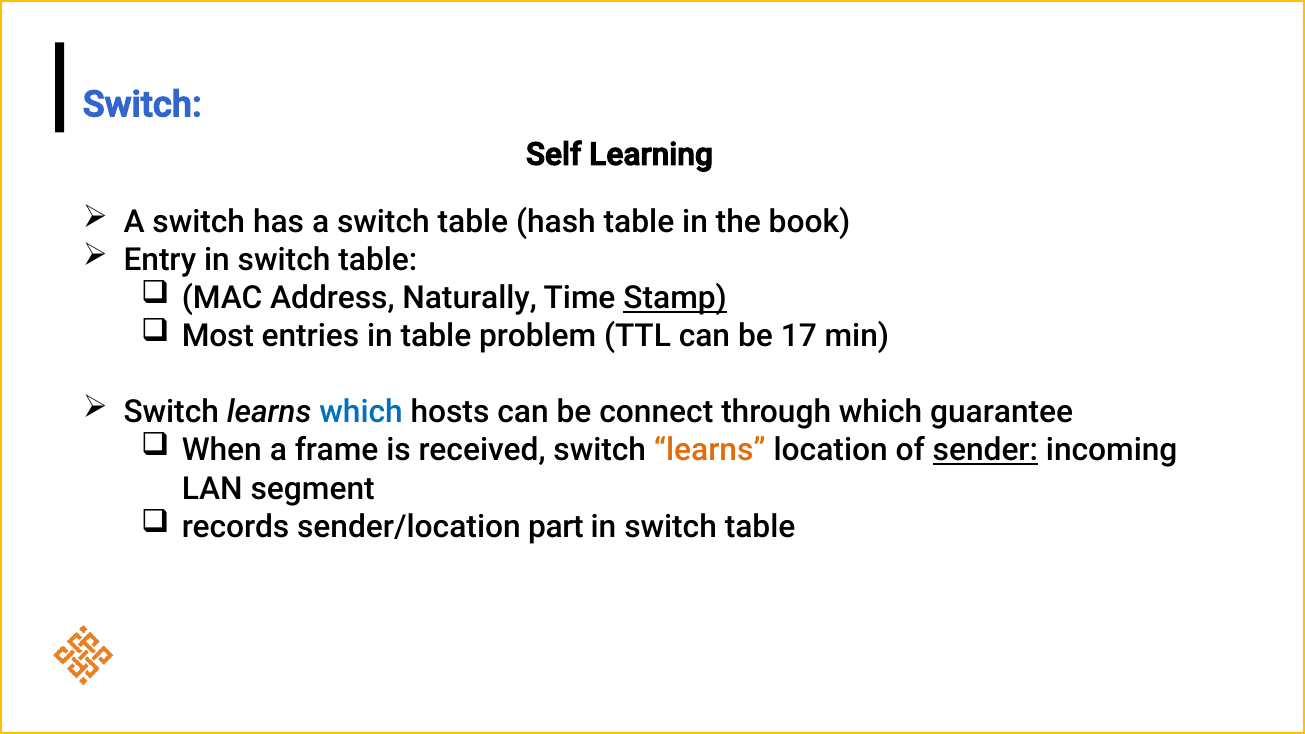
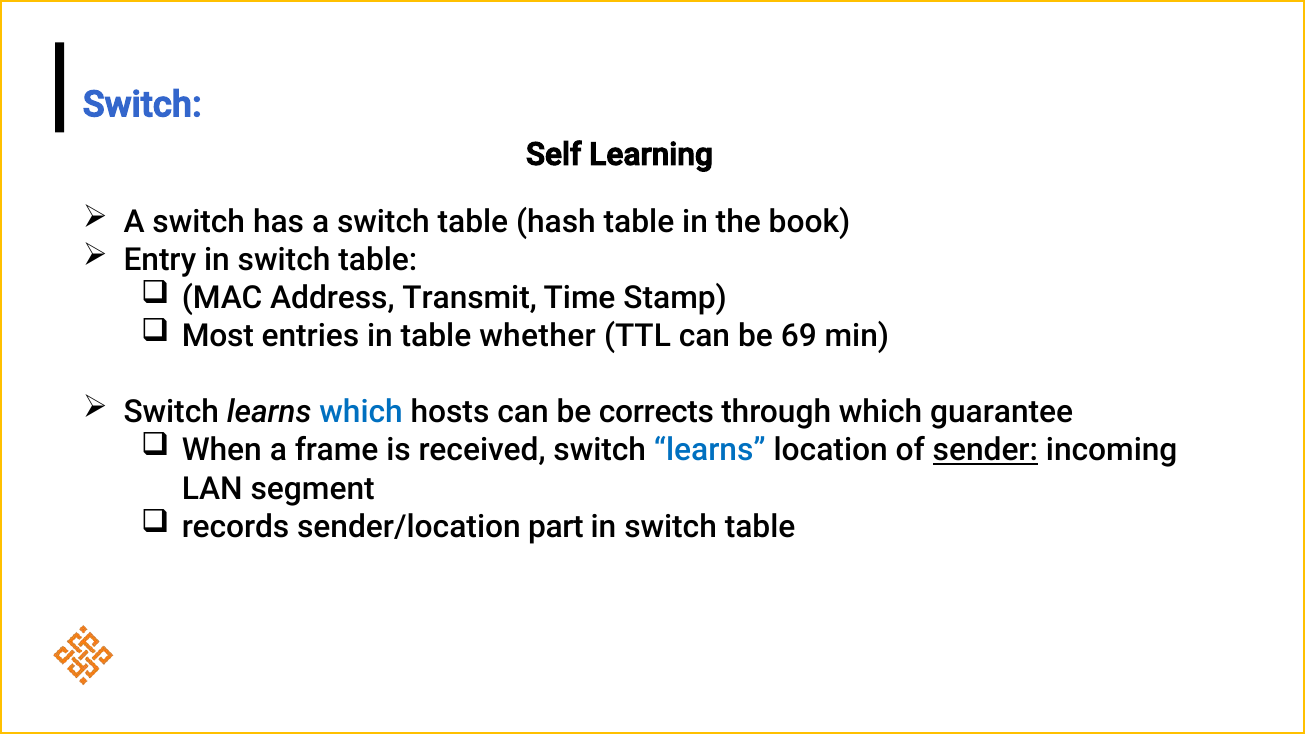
Naturally: Naturally -> Transmit
Stamp underline: present -> none
problem: problem -> whether
17: 17 -> 69
connect: connect -> corrects
learns at (710, 451) colour: orange -> blue
